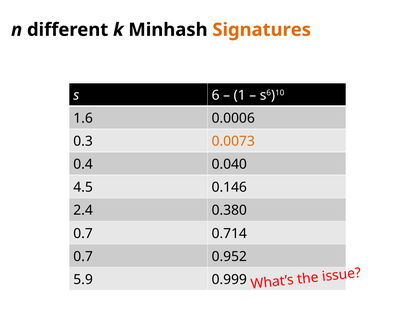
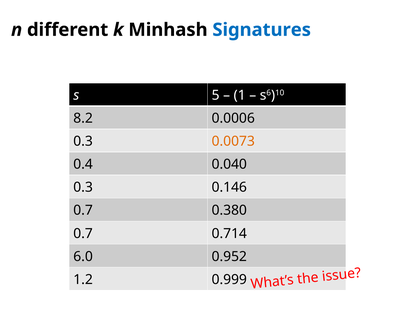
Signatures colour: orange -> blue
6: 6 -> 5
1.6: 1.6 -> 8.2
4.5 at (83, 188): 4.5 -> 0.3
2.4 at (83, 211): 2.4 -> 0.7
0.7 at (83, 257): 0.7 -> 6.0
5.9: 5.9 -> 1.2
